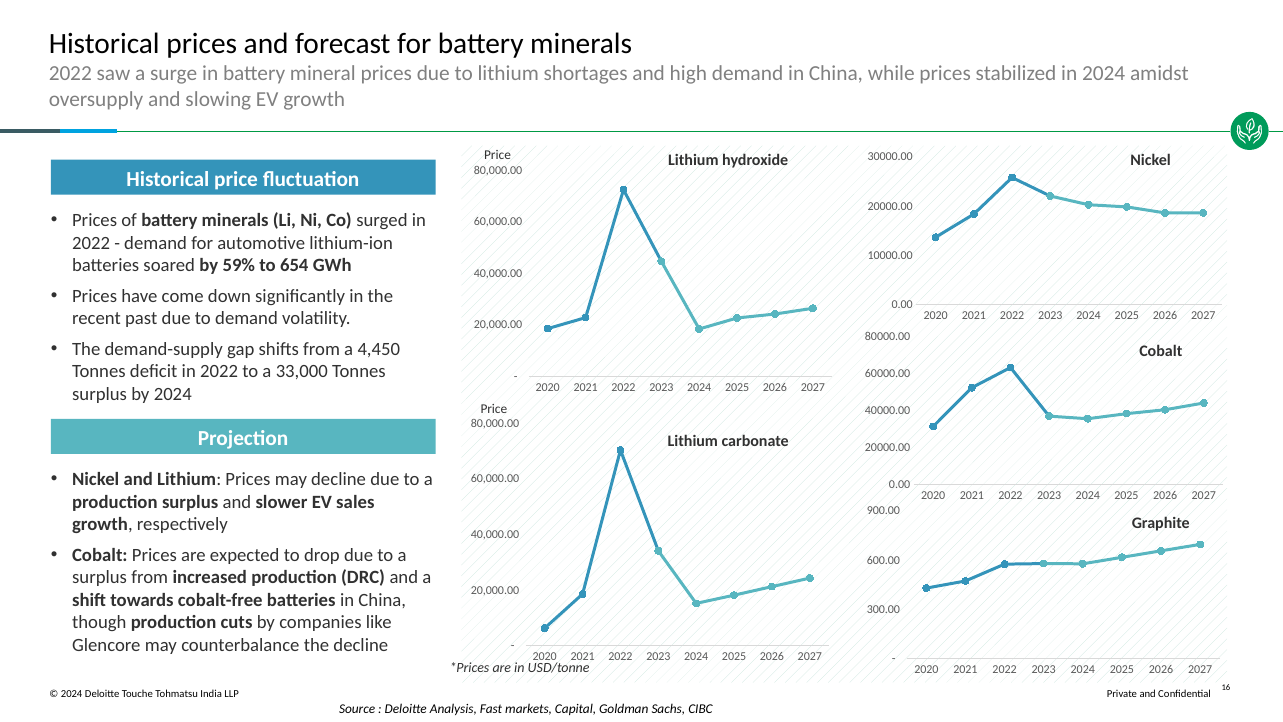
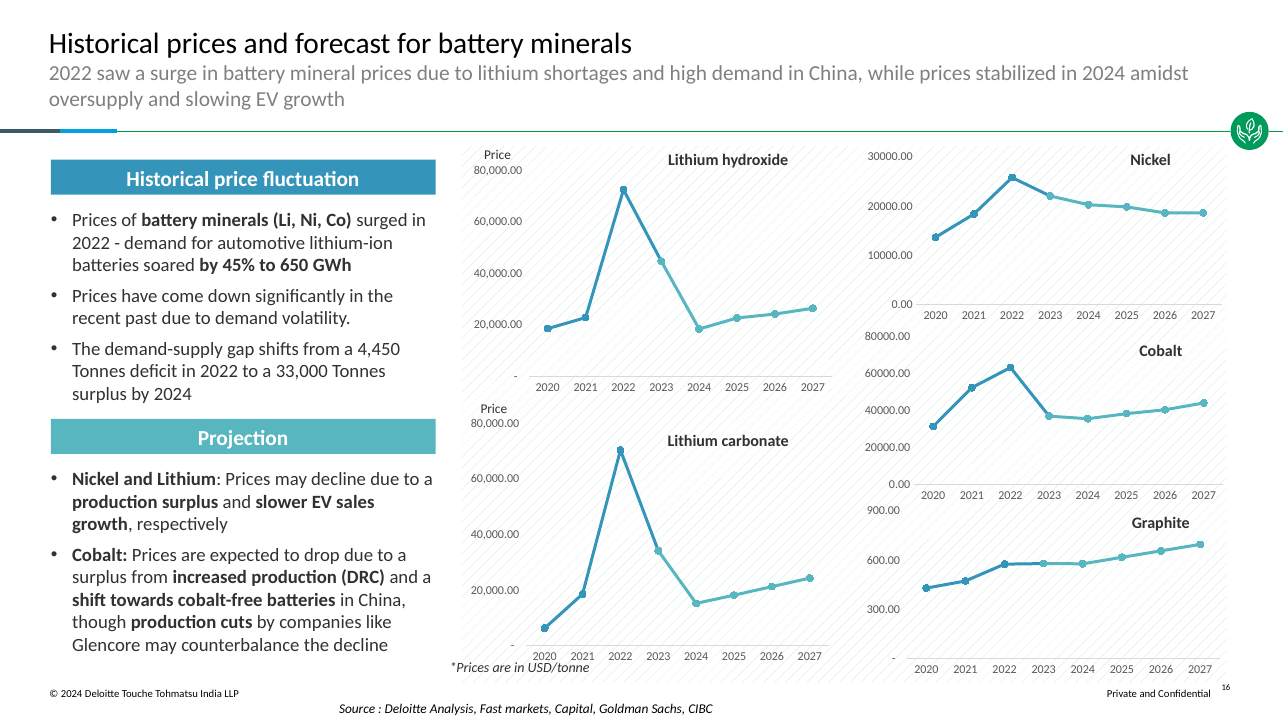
59%: 59% -> 45%
654: 654 -> 650
